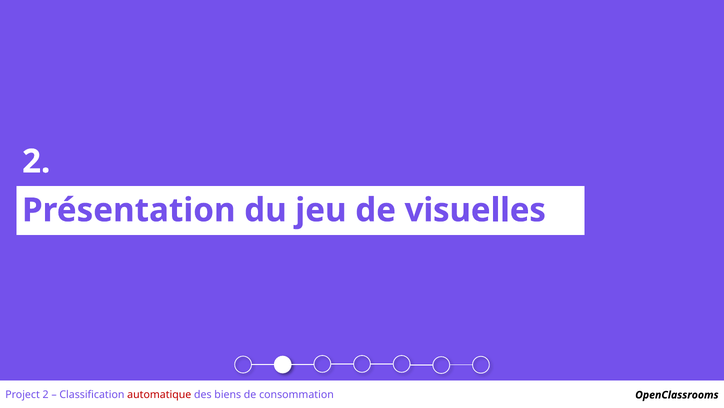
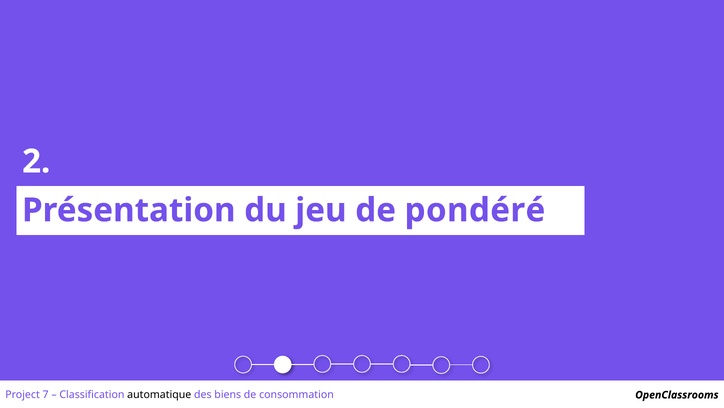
visuelles: visuelles -> pondéré
Project 2: 2 -> 7
automatique colour: red -> black
